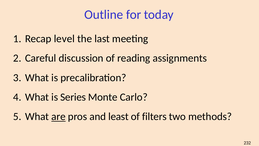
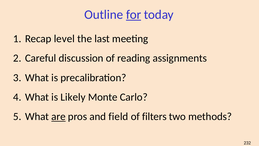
for underline: none -> present
Series: Series -> Likely
least: least -> field
